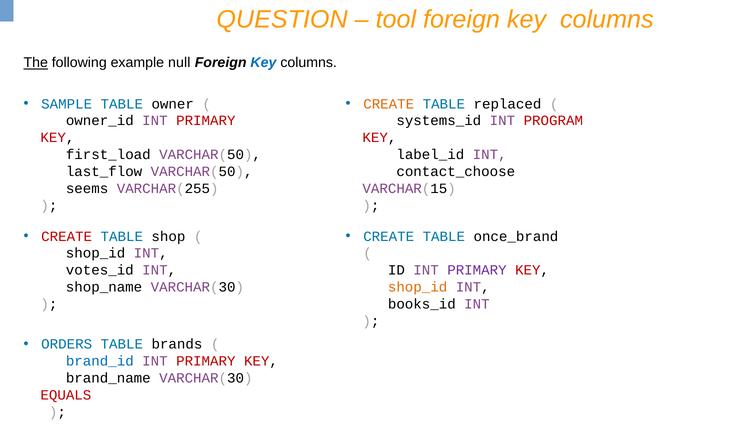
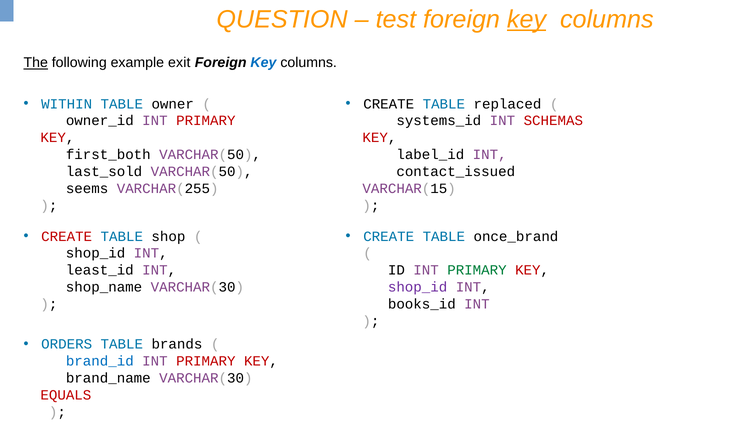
tool: tool -> test
key at (527, 20) underline: none -> present
null: null -> exit
SAMPLE: SAMPLE -> WITHIN
CREATE at (389, 104) colour: orange -> black
PROGRAM: PROGRAM -> SCHEMAS
first_load: first_load -> first_both
last_flow: last_flow -> last_sold
contact_choose: contact_choose -> contact_issued
votes_id: votes_id -> least_id
PRIMARY at (477, 270) colour: purple -> green
shop_id at (418, 287) colour: orange -> purple
